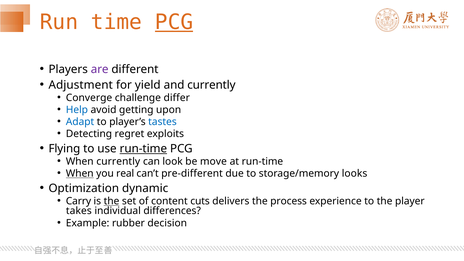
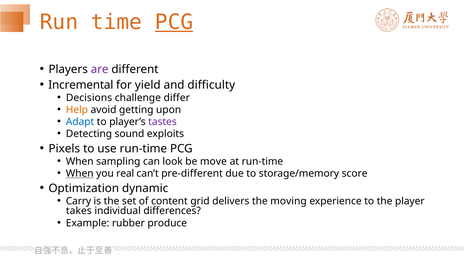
Adjustment: Adjustment -> Incremental
and currently: currently -> difficulty
Converge: Converge -> Decisions
Help colour: blue -> orange
tastes colour: blue -> purple
regret: regret -> sound
Flying: Flying -> Pixels
run-time at (143, 149) underline: present -> none
When currently: currently -> sampling
looks: looks -> score
the at (112, 201) underline: present -> none
cuts: cuts -> grid
process: process -> moving
decision: decision -> produce
